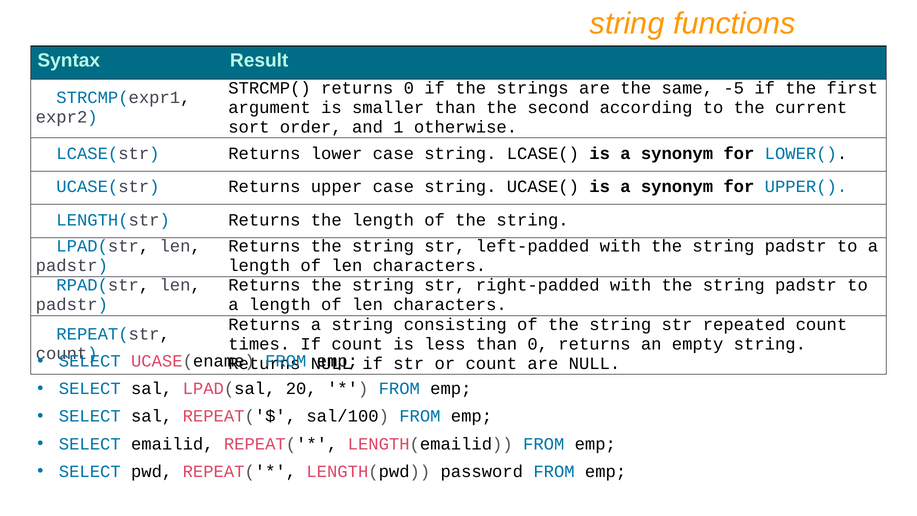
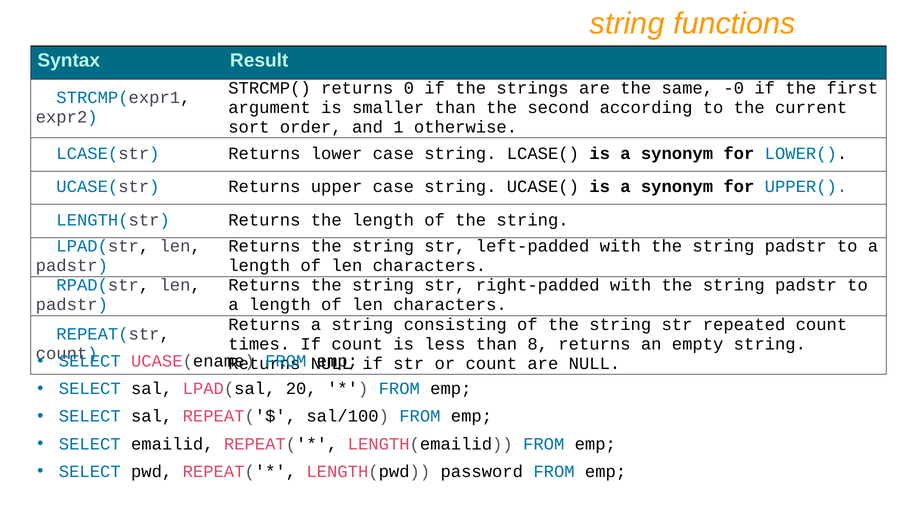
-5: -5 -> -0
than 0: 0 -> 8
